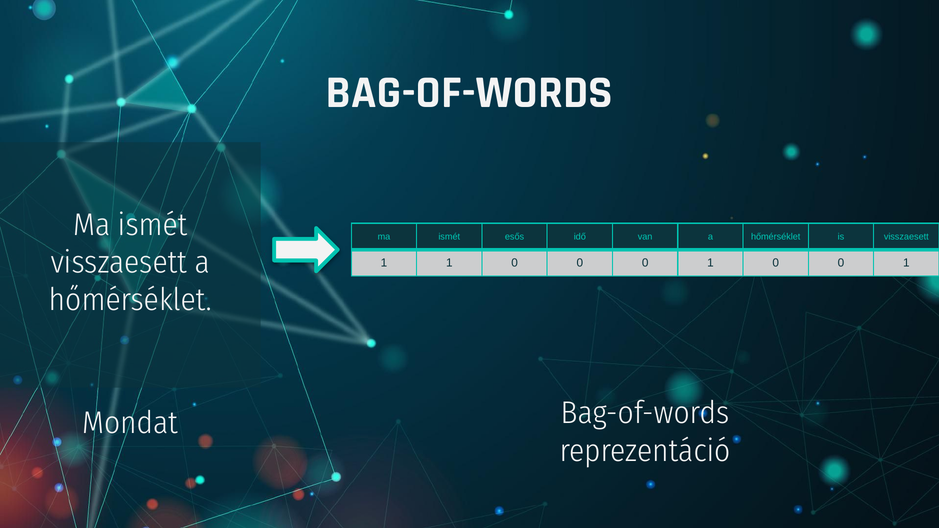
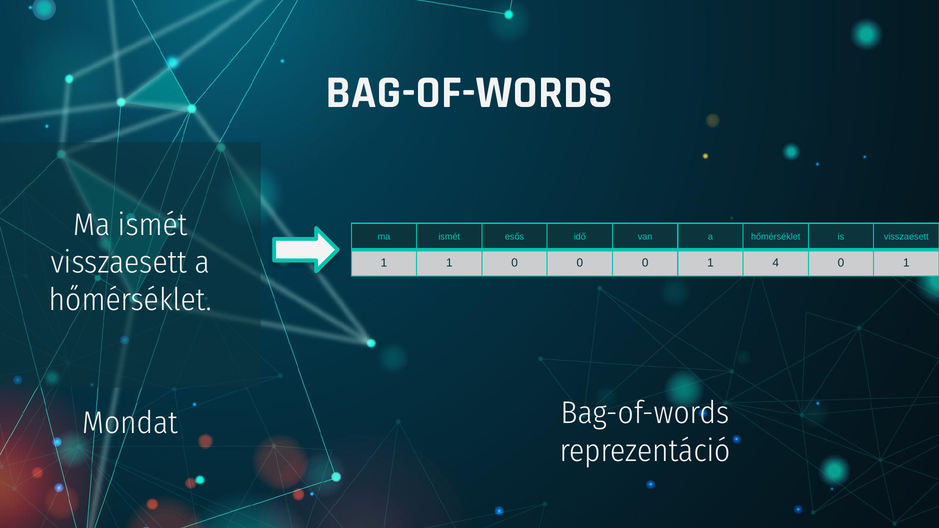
0 1 0: 0 -> 4
